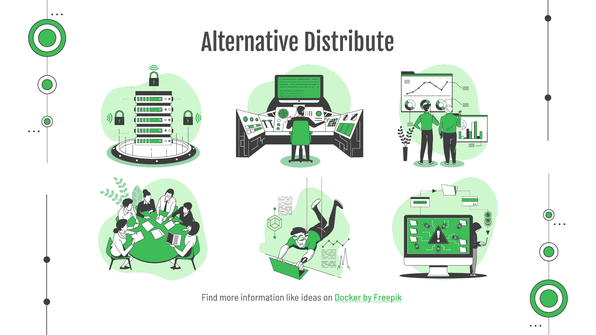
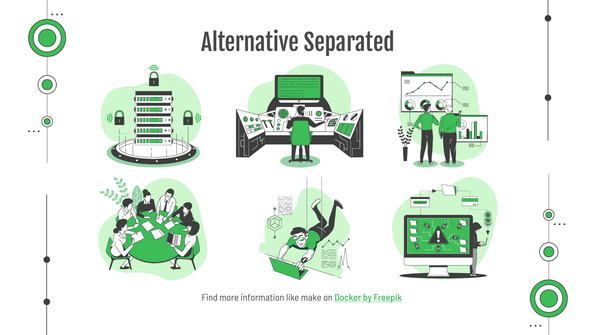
Distribute: Distribute -> Separated
ideas: ideas -> make
